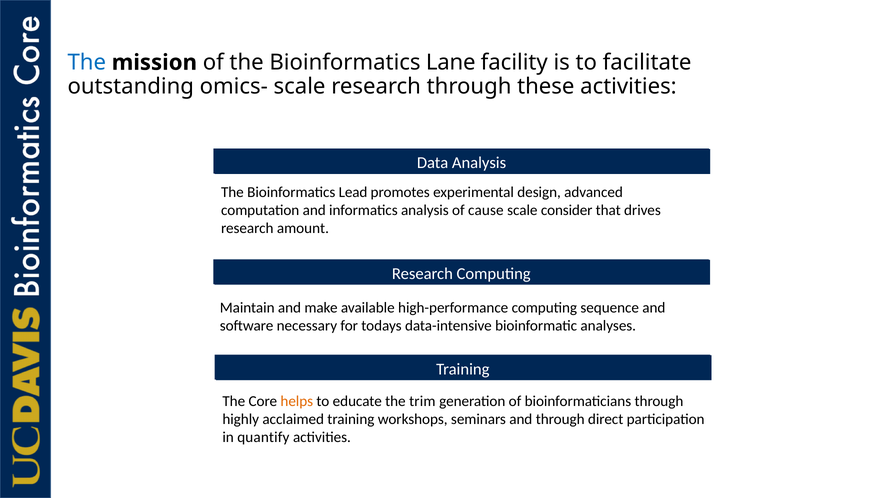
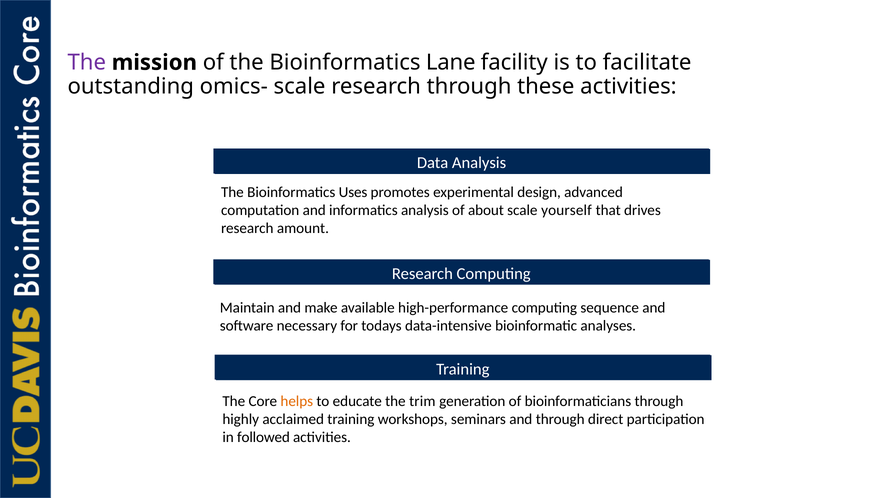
The at (87, 63) colour: blue -> purple
Lead: Lead -> Uses
cause: cause -> about
consider: consider -> yourself
quantify: quantify -> followed
